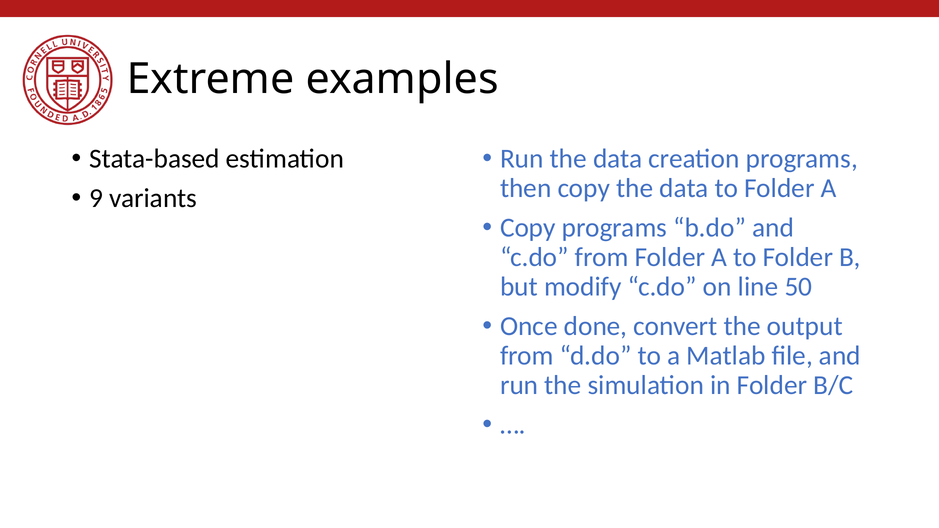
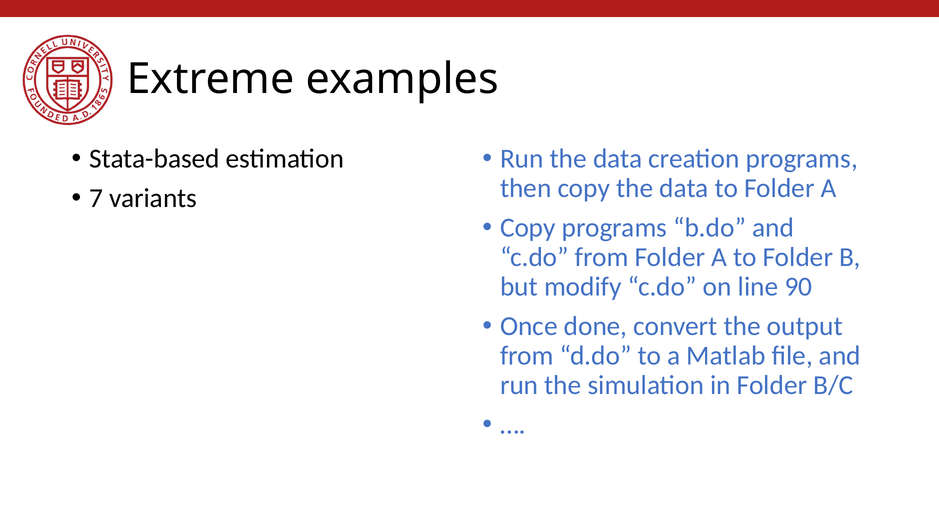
9: 9 -> 7
50: 50 -> 90
